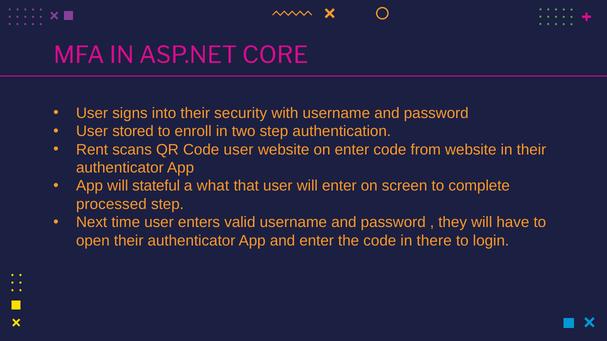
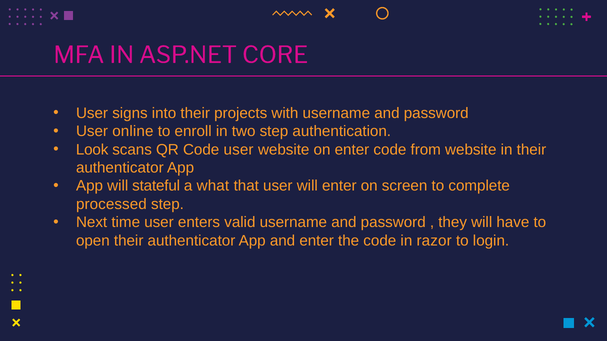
security: security -> projects
stored: stored -> online
Rent: Rent -> Look
there: there -> razor
